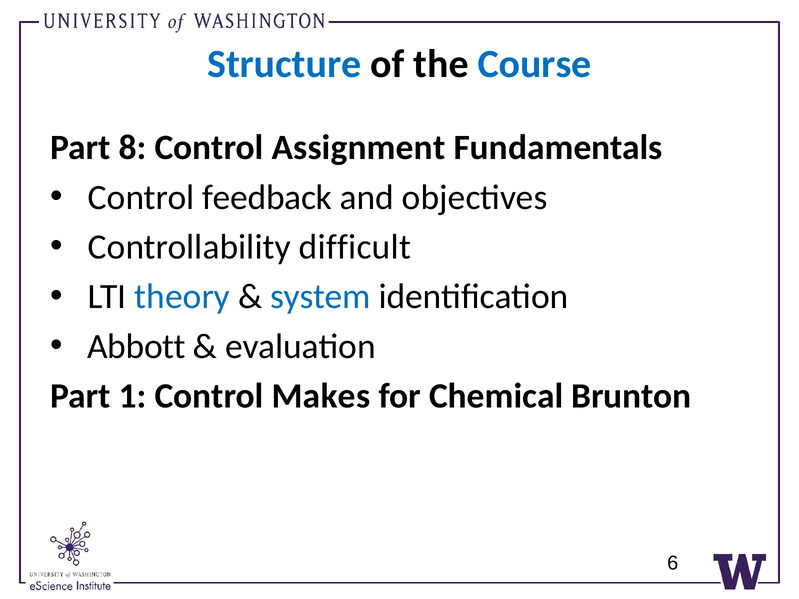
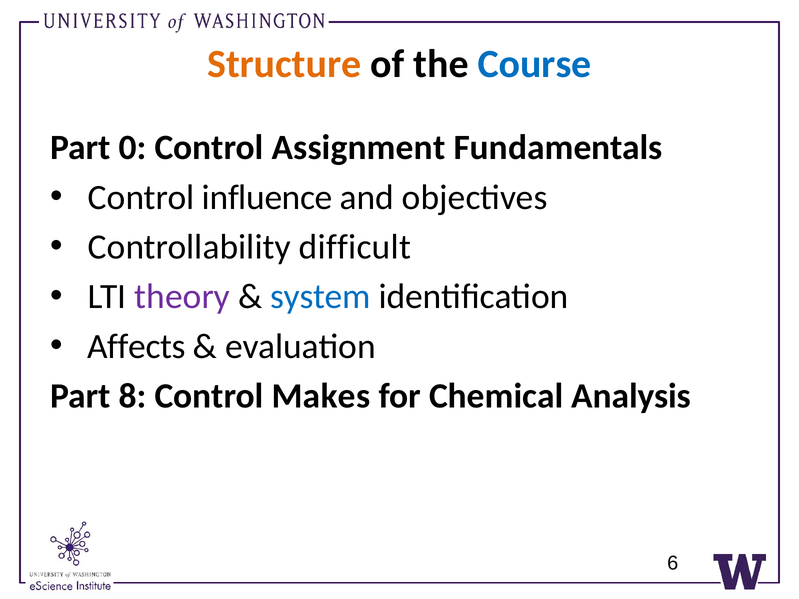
Structure colour: blue -> orange
8: 8 -> 0
feedback: feedback -> influence
theory colour: blue -> purple
Abbott: Abbott -> Affects
1: 1 -> 8
Brunton: Brunton -> Analysis
